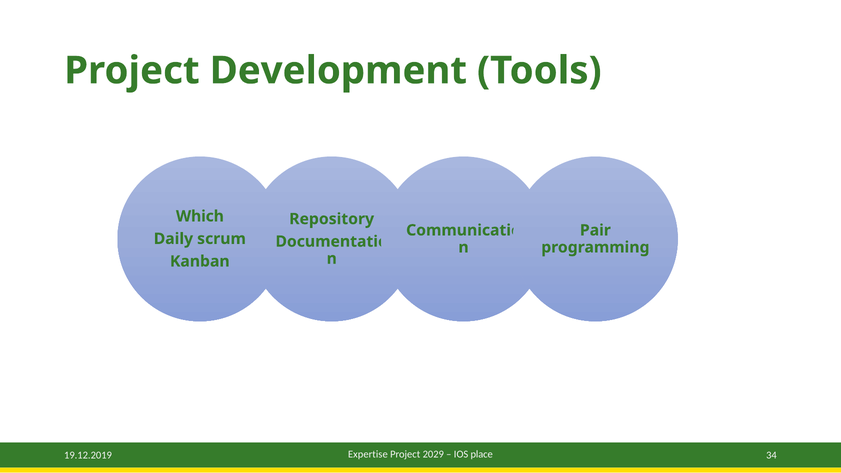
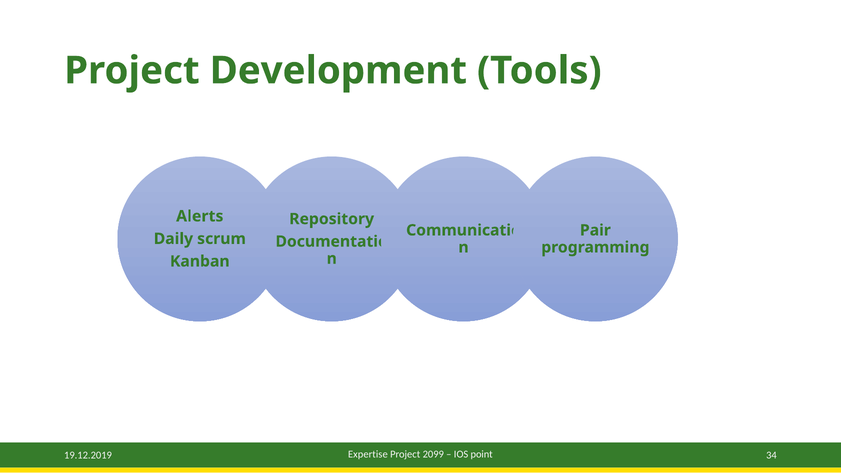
Which: Which -> Alerts
2029: 2029 -> 2099
place: place -> point
